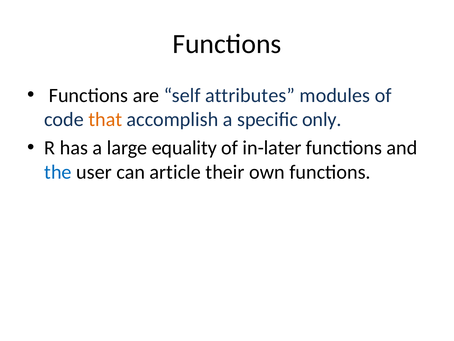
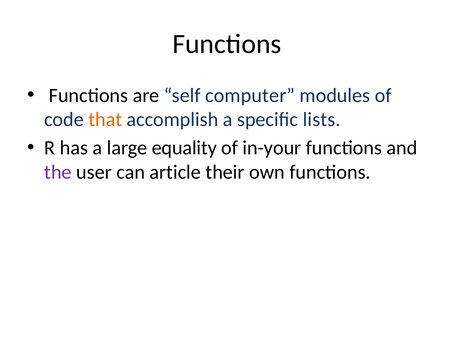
attributes: attributes -> computer
only: only -> lists
in-later: in-later -> in-your
the colour: blue -> purple
